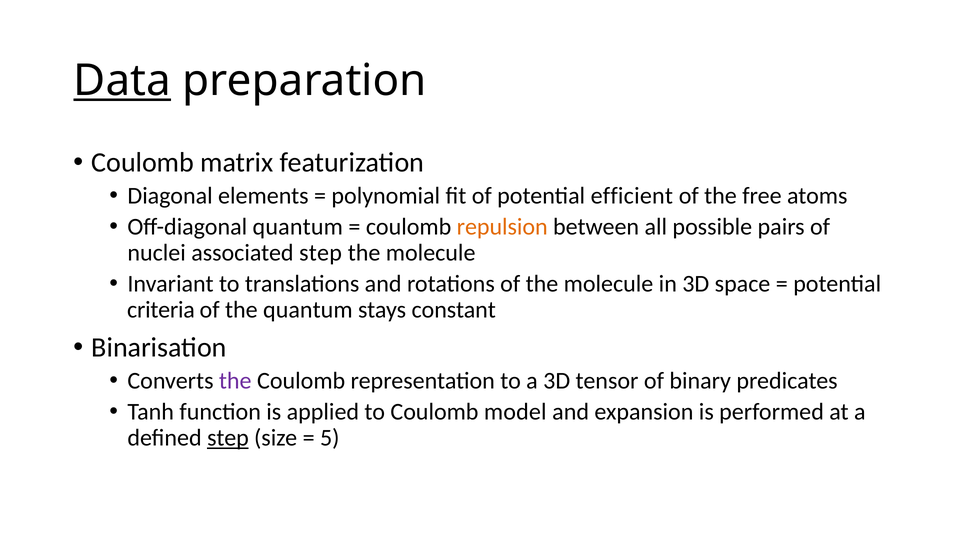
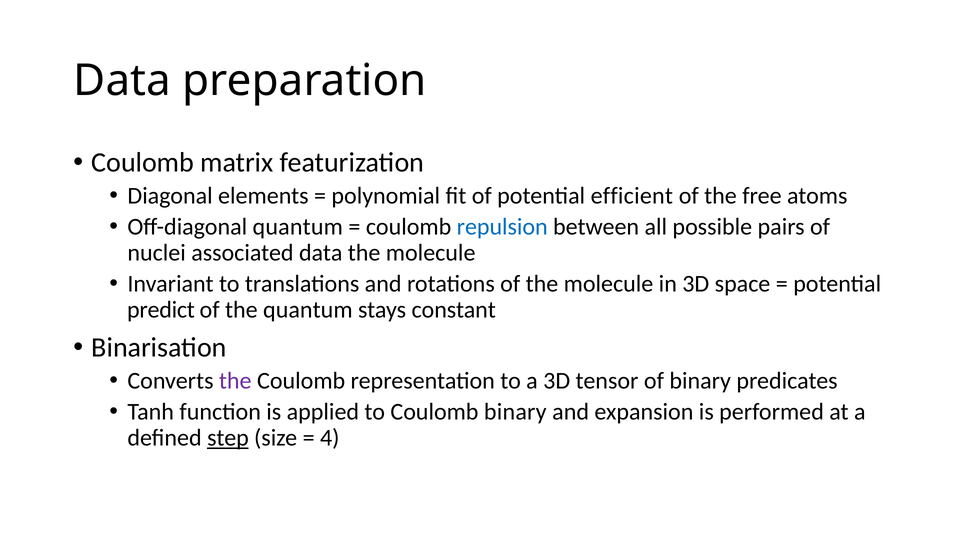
Data at (122, 81) underline: present -> none
repulsion colour: orange -> blue
associated step: step -> data
criteria: criteria -> predict
Coulomb model: model -> binary
5: 5 -> 4
